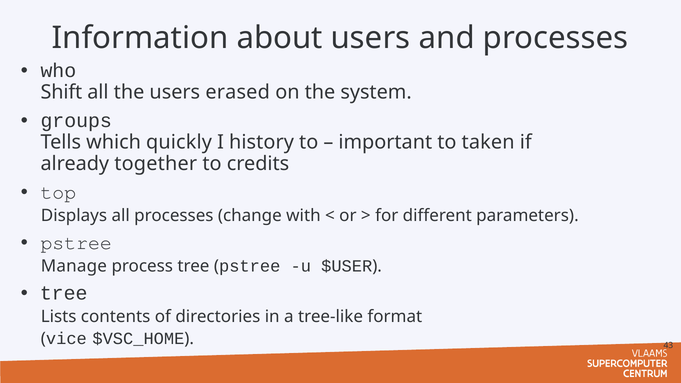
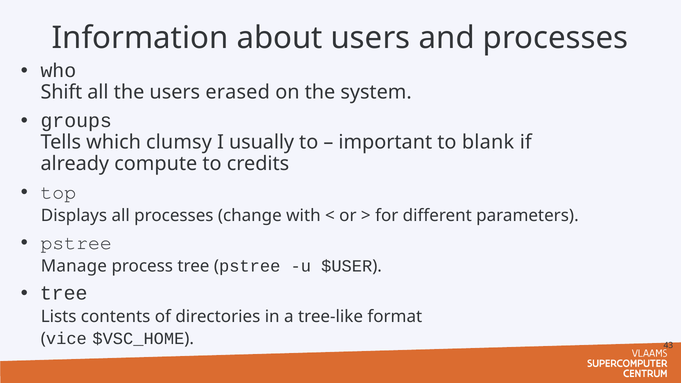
quickly: quickly -> clumsy
history: history -> usually
taken: taken -> blank
together: together -> compute
